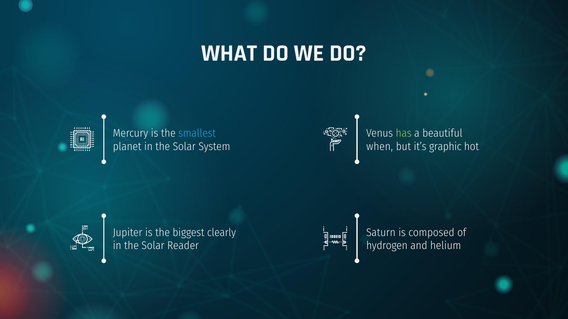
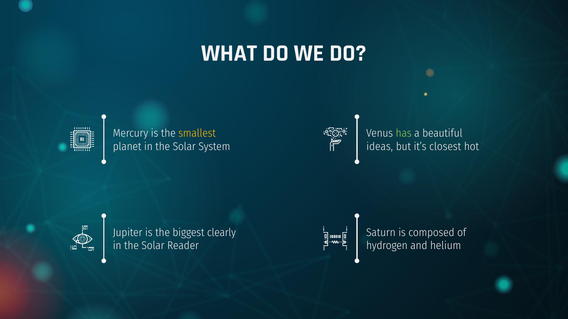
smallest colour: light blue -> yellow
when: when -> ideas
graphic: graphic -> closest
